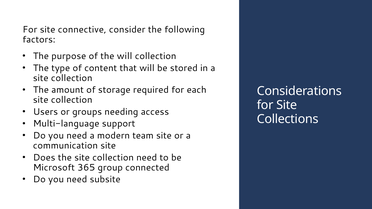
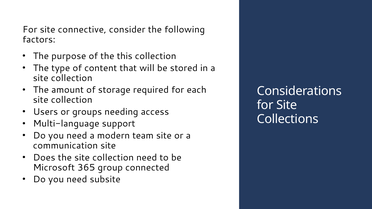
the will: will -> this
